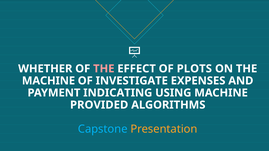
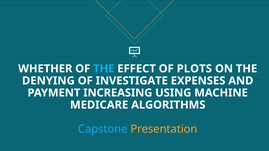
THE at (104, 69) colour: pink -> light blue
MACHINE at (48, 81): MACHINE -> DENYING
INDICATING: INDICATING -> INCREASING
PROVIDED: PROVIDED -> MEDICARE
